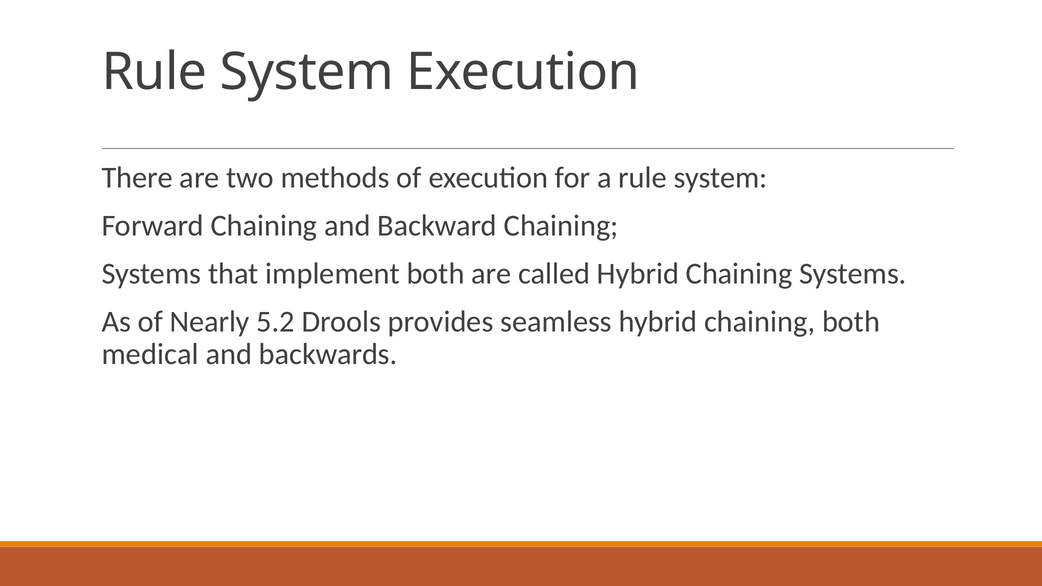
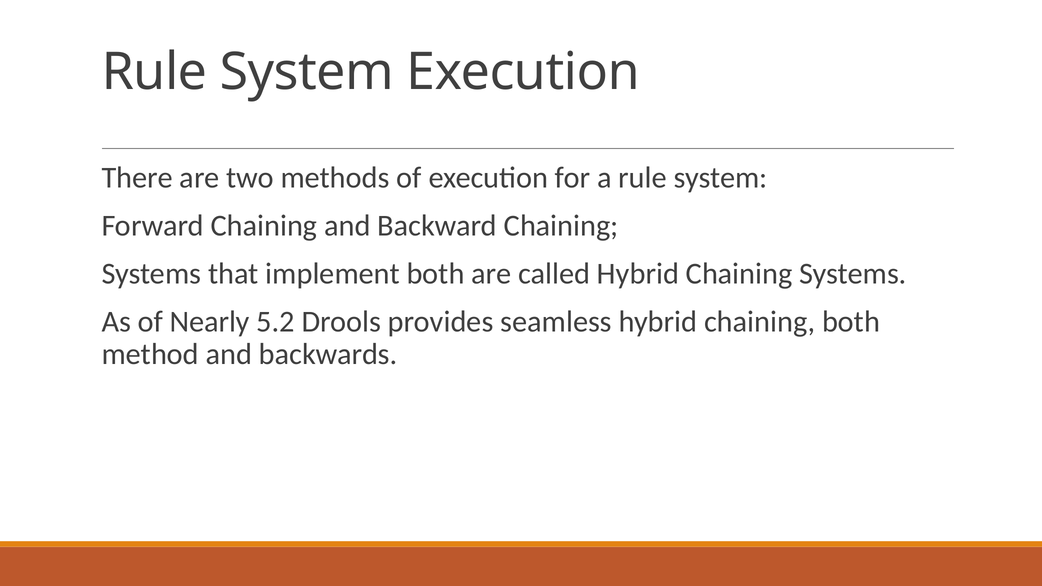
medical: medical -> method
